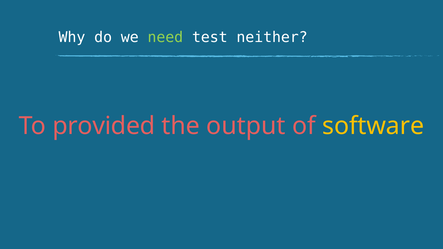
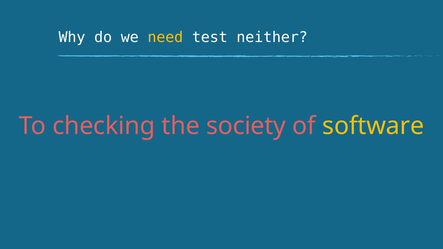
need colour: light green -> yellow
provided: provided -> checking
output: output -> society
